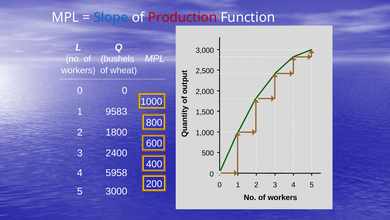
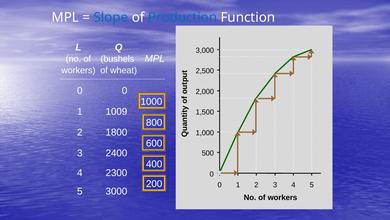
Production at (183, 17) colour: red -> blue
9583: 9583 -> 1009
5958: 5958 -> 2300
